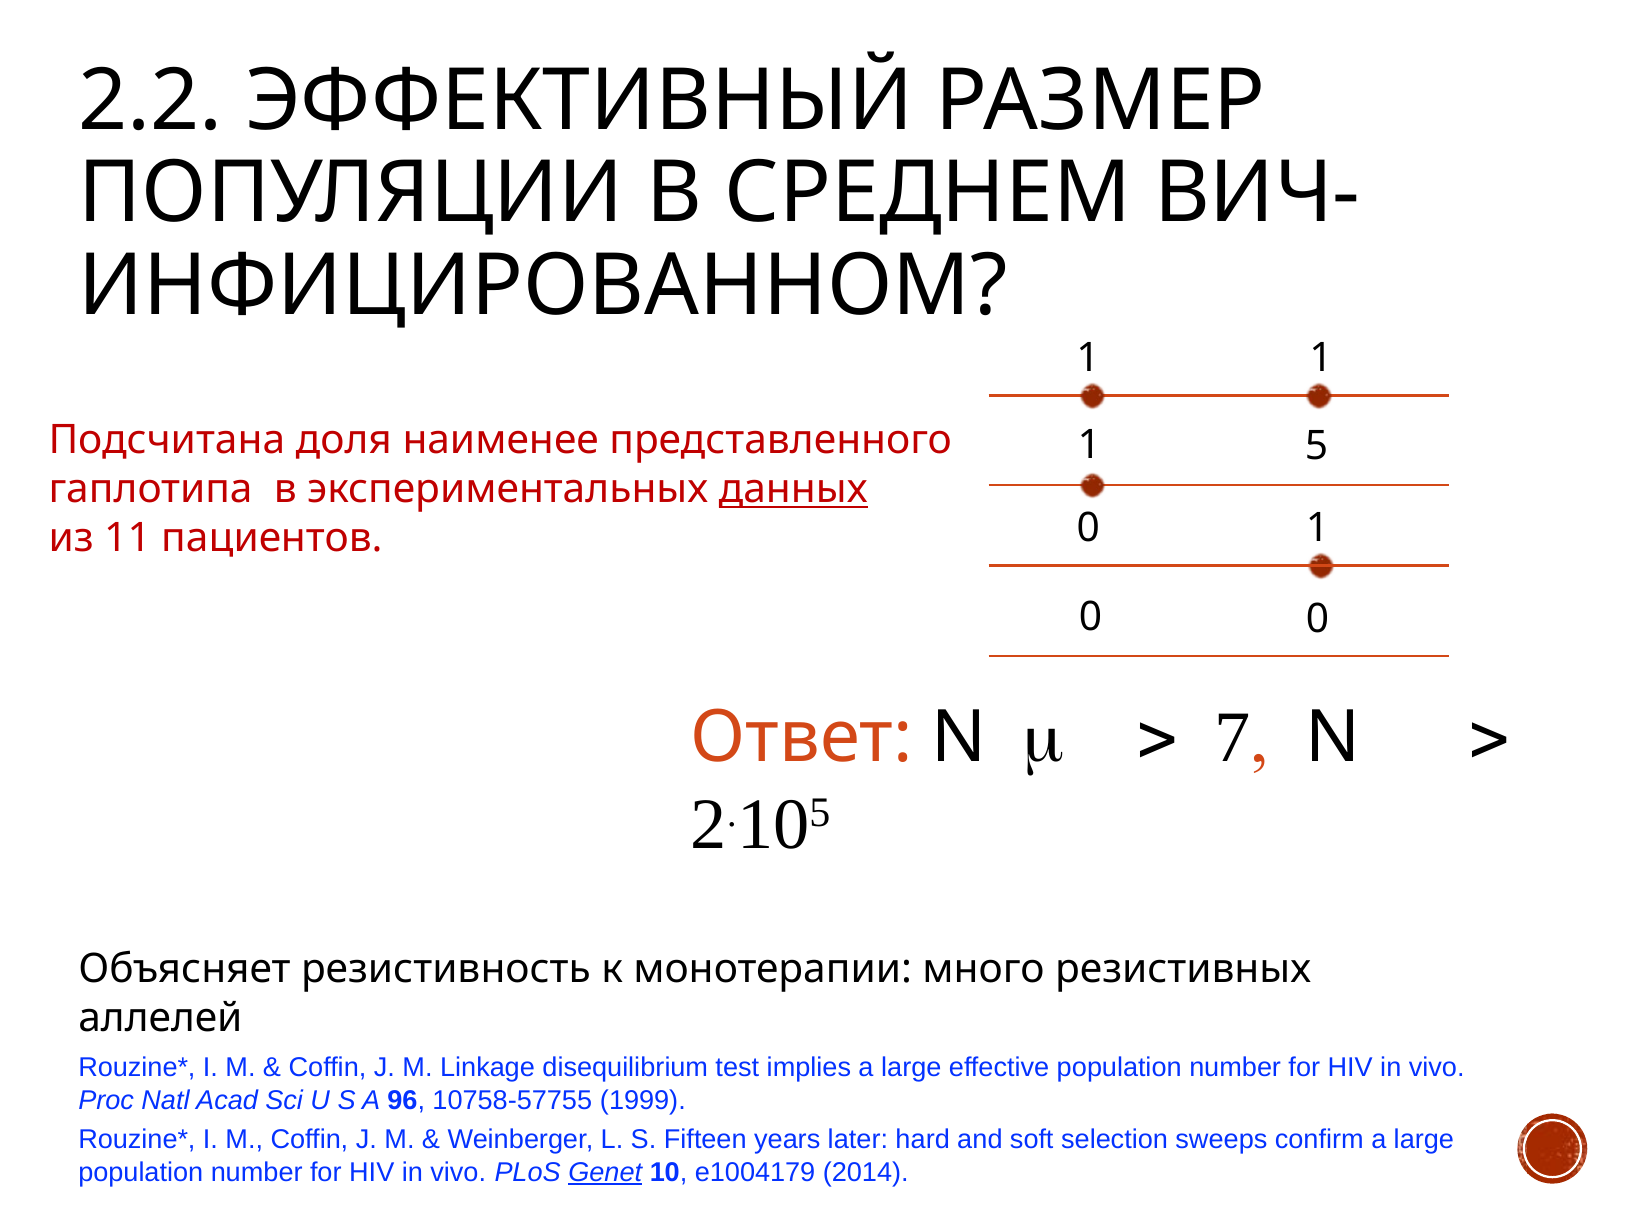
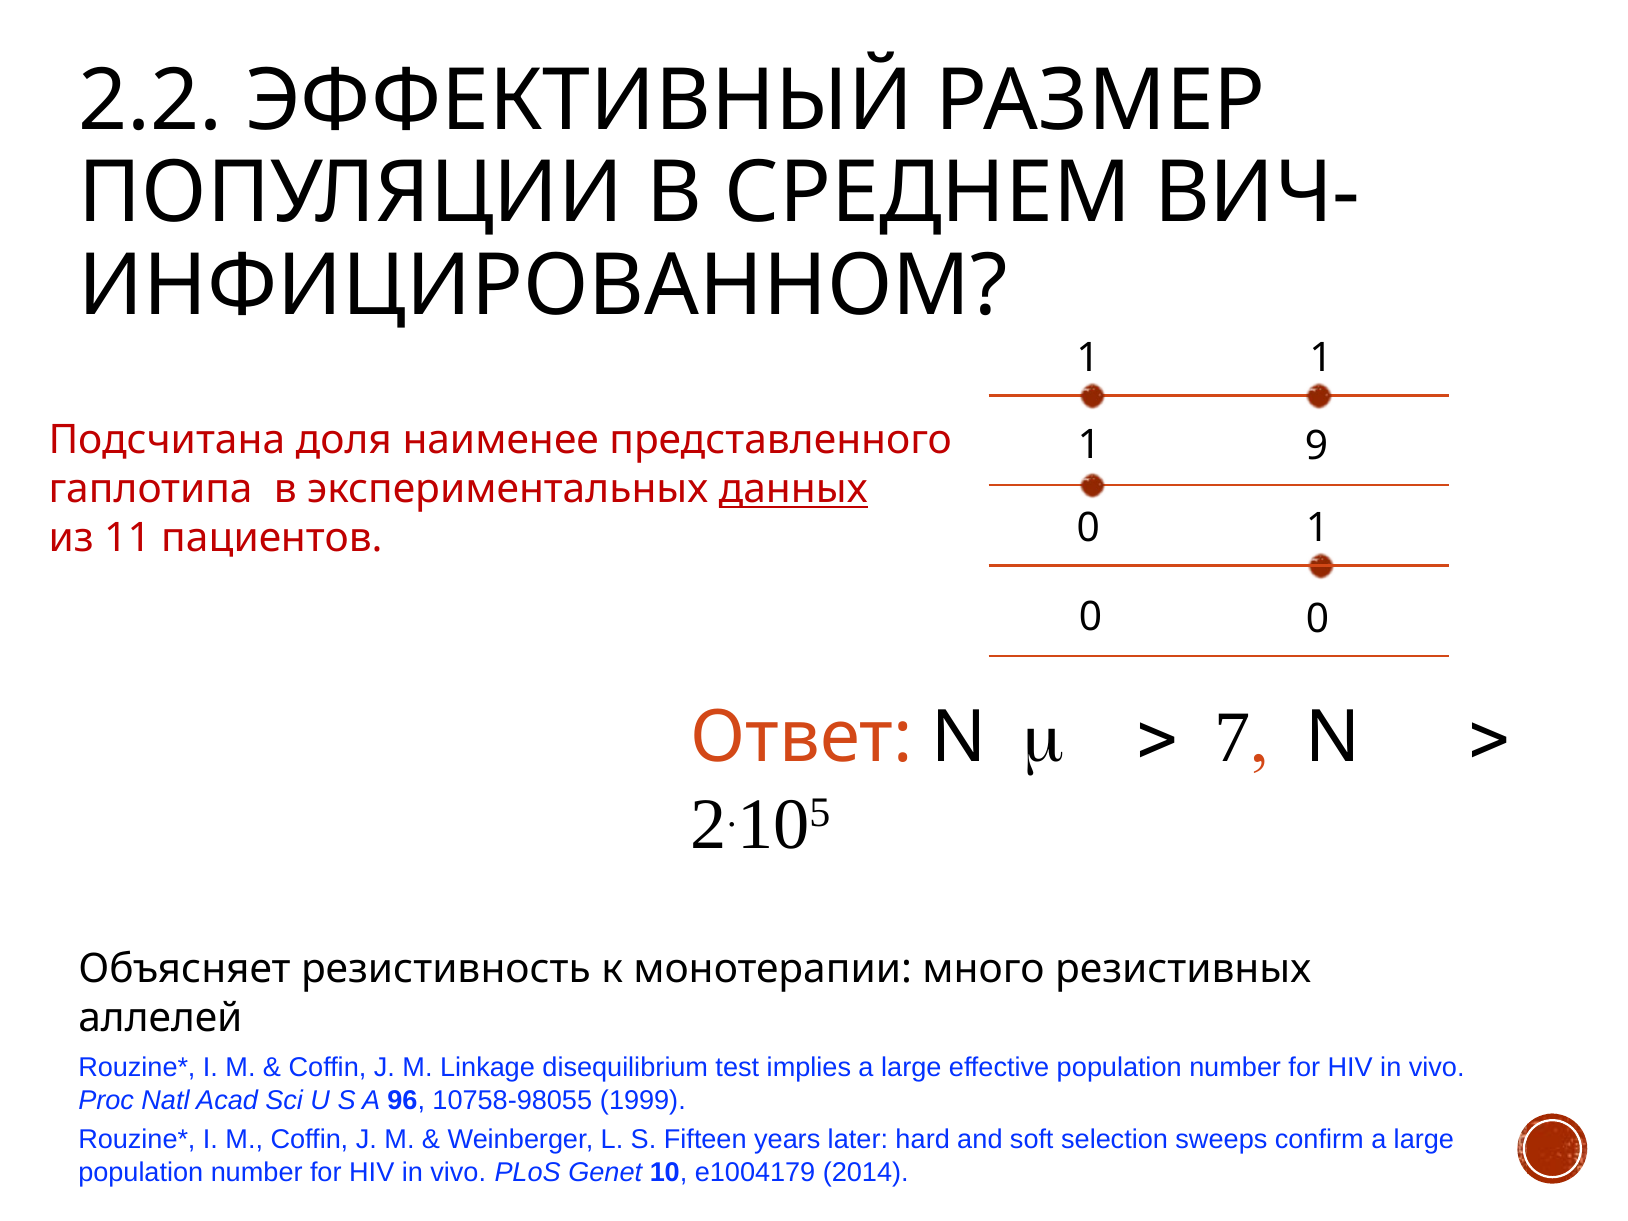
5: 5 -> 9
10758-57755: 10758-57755 -> 10758-98055
Genet underline: present -> none
